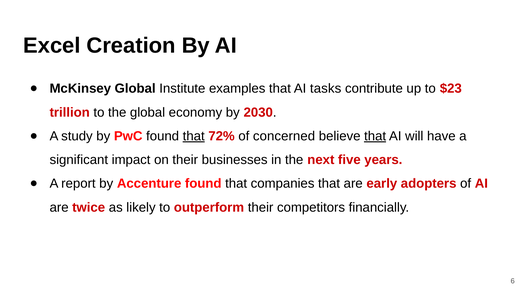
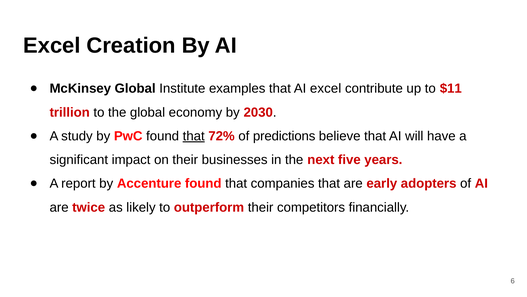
AI tasks: tasks -> excel
$23: $23 -> $11
concerned: concerned -> predictions
that at (375, 136) underline: present -> none
